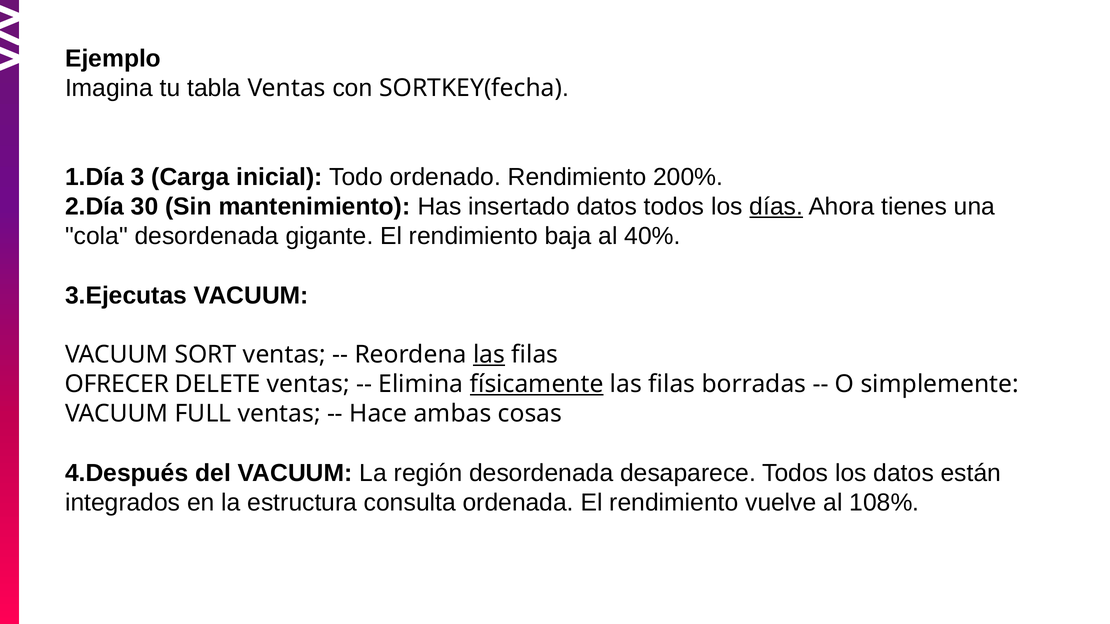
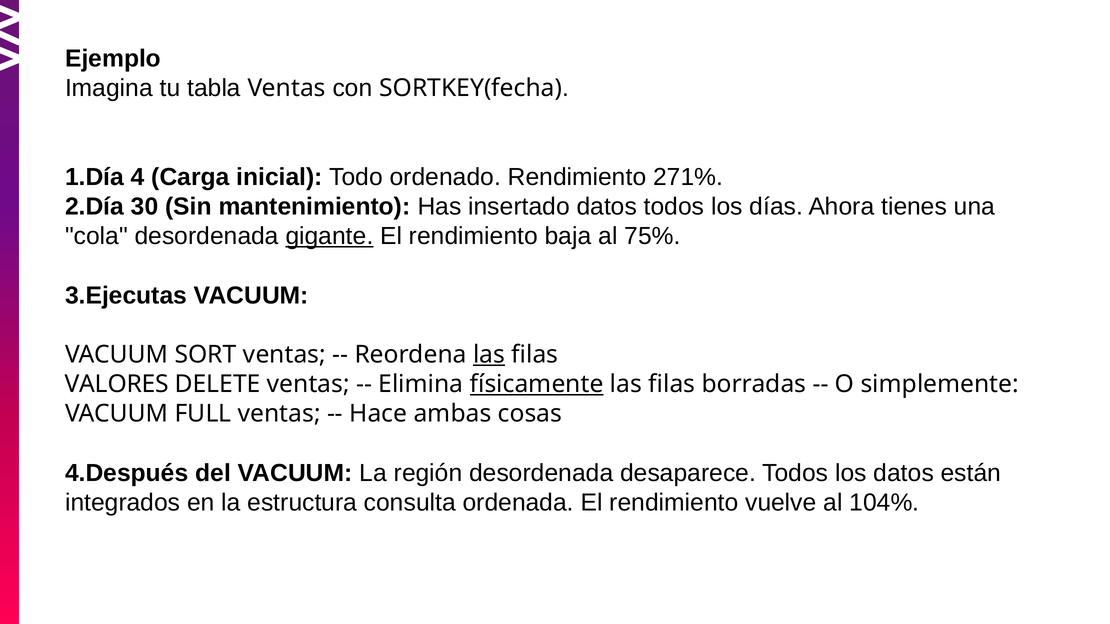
3: 3 -> 4
200%: 200% -> 271%
días underline: present -> none
gigante underline: none -> present
40%: 40% -> 75%
OFRECER: OFRECER -> VALORES
108%: 108% -> 104%
